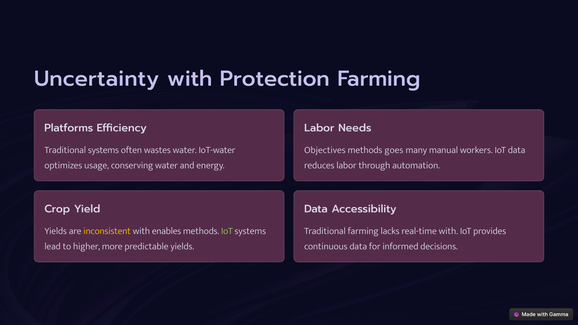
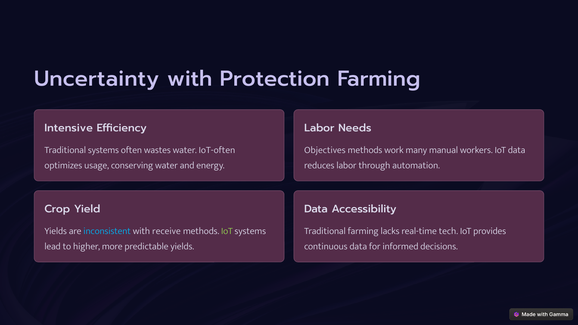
Platforms: Platforms -> Intensive
IoT-water: IoT-water -> IoT-often
goes: goes -> work
inconsistent colour: yellow -> light blue
enables: enables -> receive
real-time with: with -> tech
